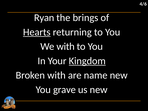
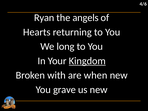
brings: brings -> angels
Hearts underline: present -> none
We with: with -> long
name: name -> when
